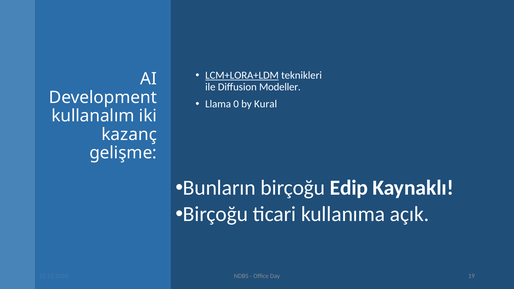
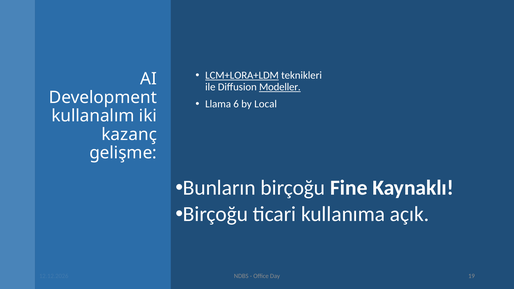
Modeller underline: none -> present
0: 0 -> 6
Kural: Kural -> Local
Edip: Edip -> Fine
